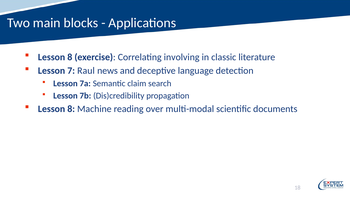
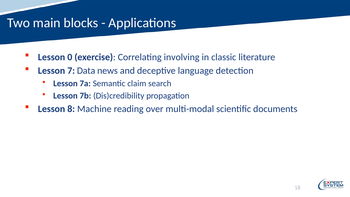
8 at (70, 57): 8 -> 0
Raul: Raul -> Data
